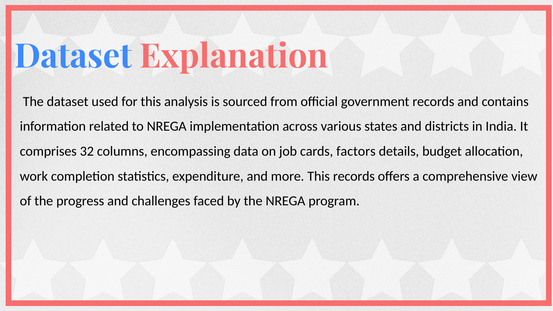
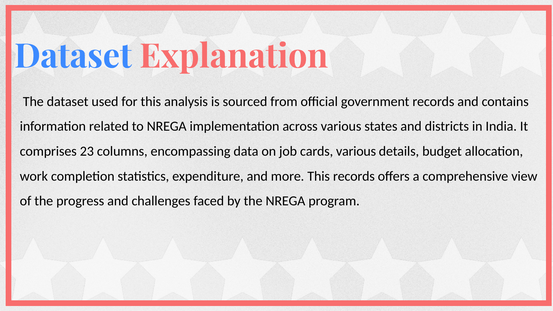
32: 32 -> 23
cards factors: factors -> various
